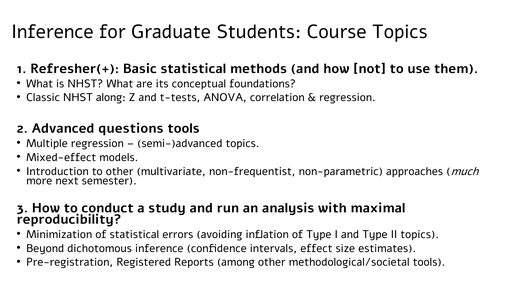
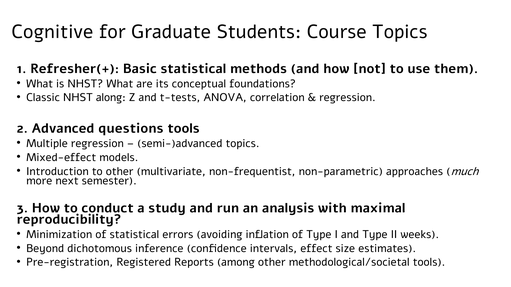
Inference at (53, 32): Inference -> Cognitive
II topics: topics -> weeks
